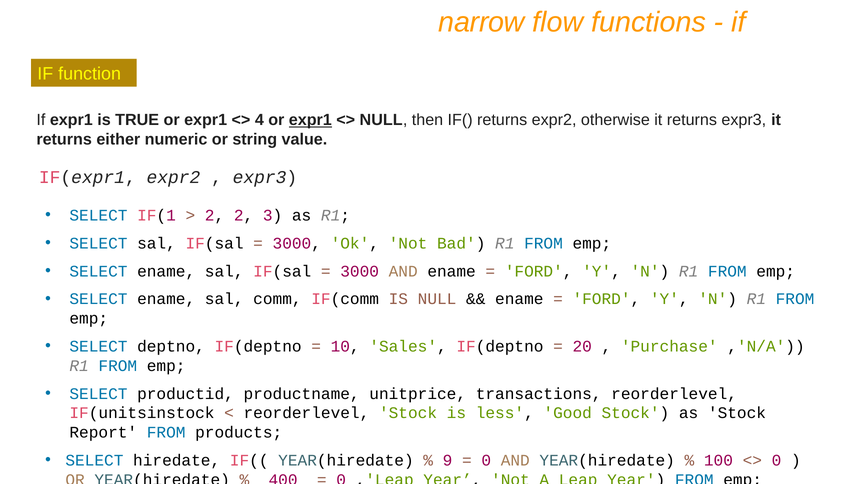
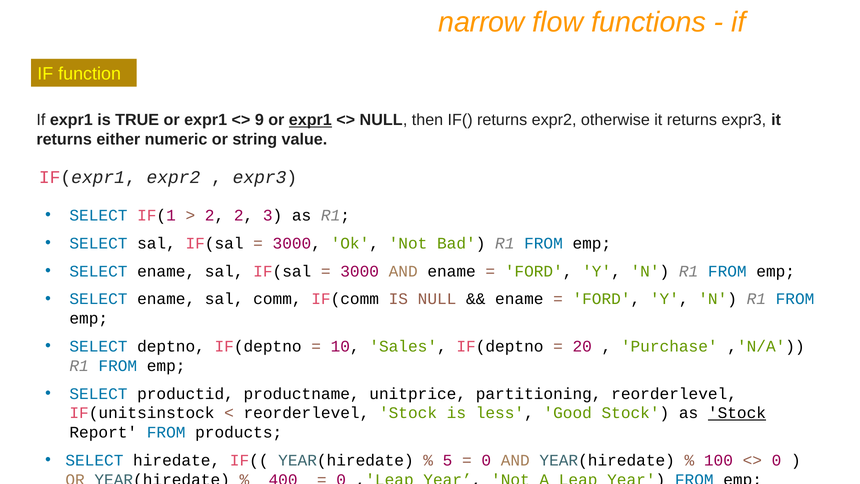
4: 4 -> 9
transactions: transactions -> partitioning
Stock at (737, 413) underline: none -> present
9: 9 -> 5
